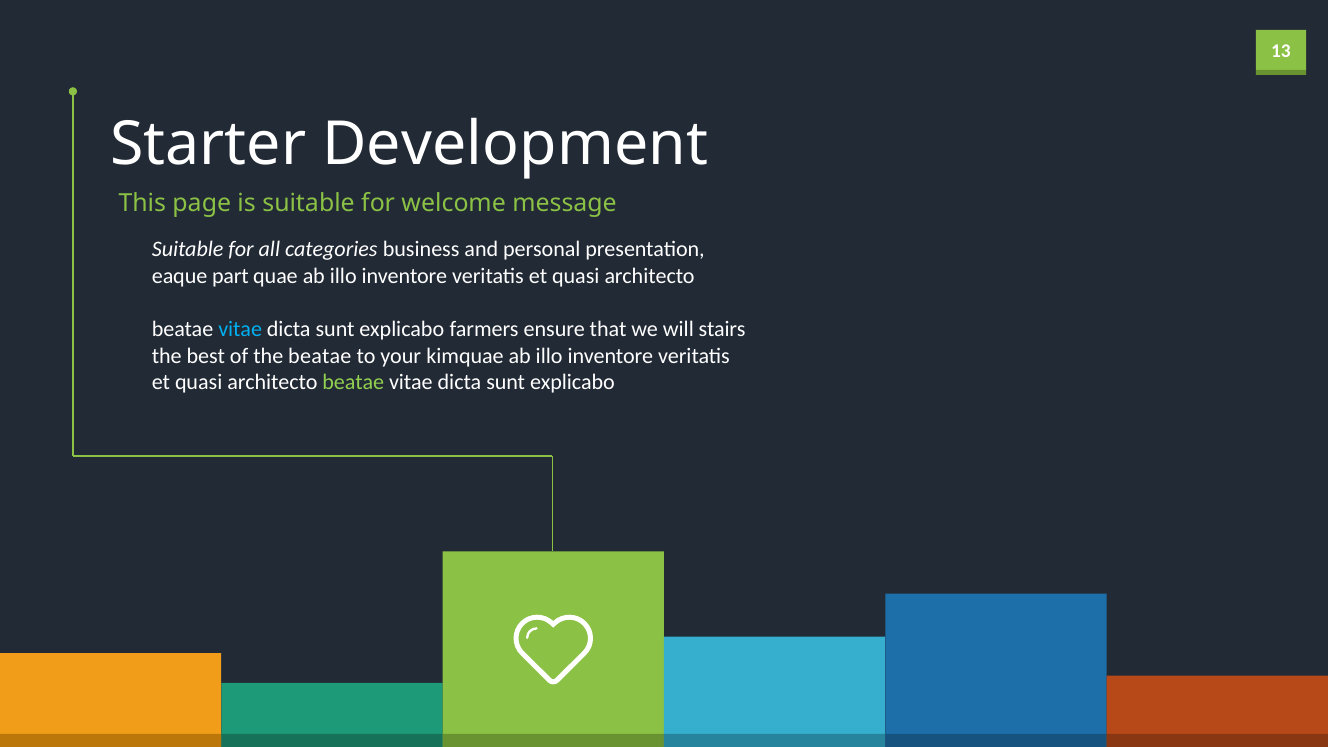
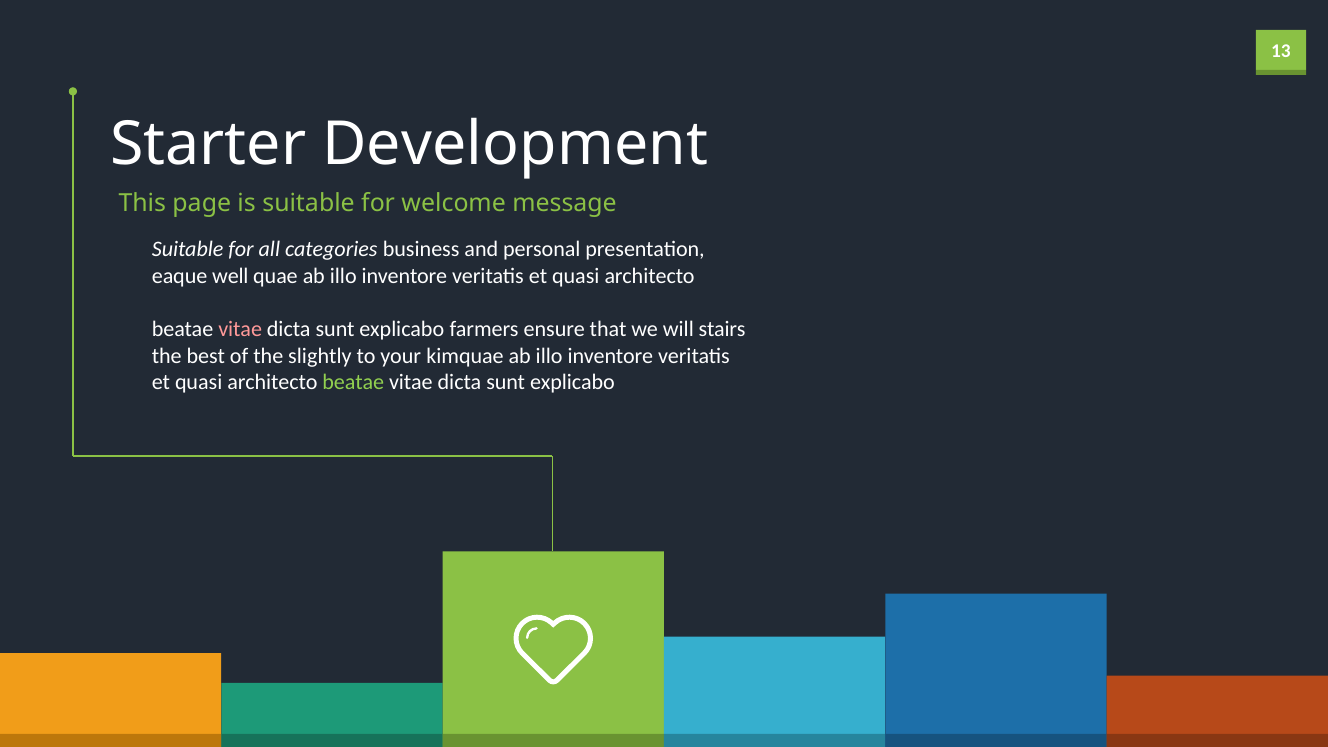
part: part -> well
vitae at (240, 329) colour: light blue -> pink
the beatae: beatae -> slightly
